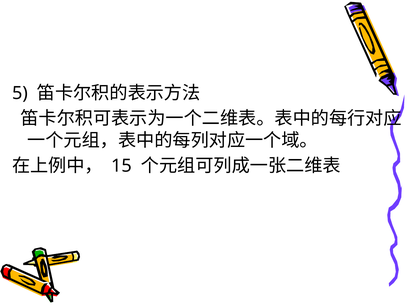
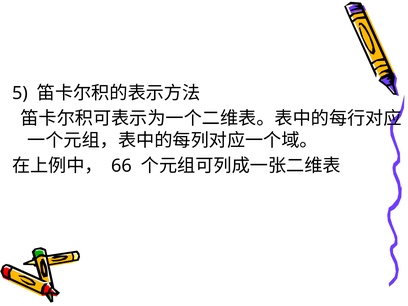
15: 15 -> 66
